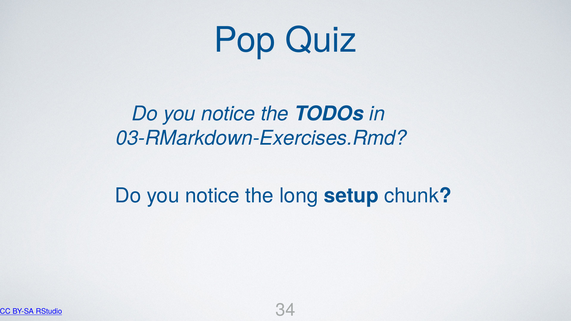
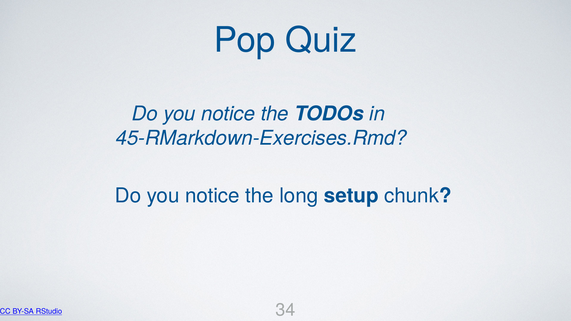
03-RMarkdown-Exercises.Rmd: 03-RMarkdown-Exercises.Rmd -> 45-RMarkdown-Exercises.Rmd
